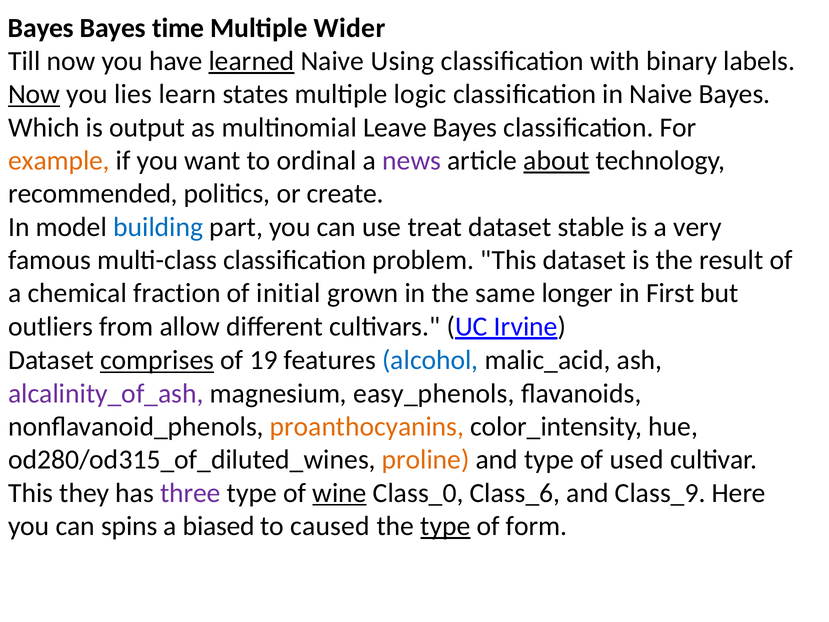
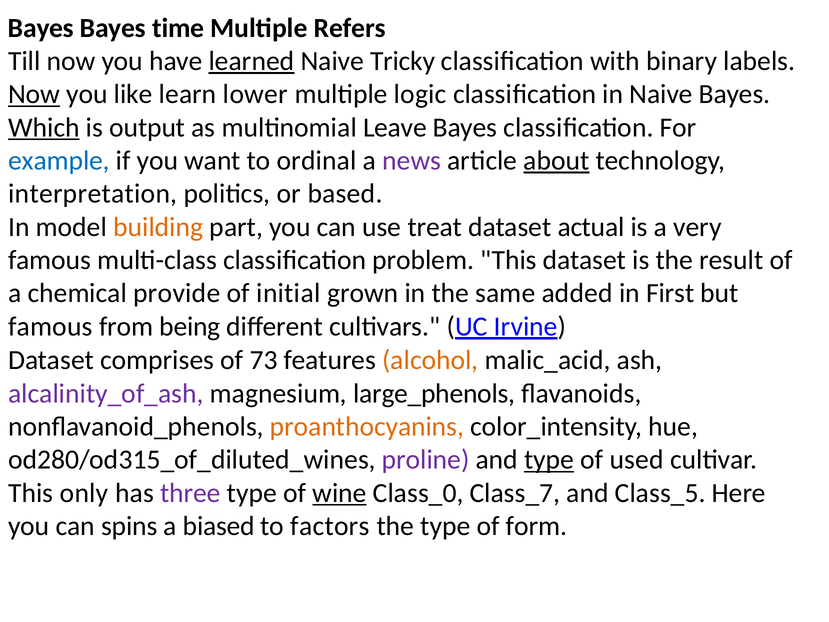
Wider: Wider -> Refers
Using: Using -> Tricky
lies: lies -> like
states: states -> lower
Which underline: none -> present
example colour: orange -> blue
recommended: recommended -> interpretation
create: create -> based
building colour: blue -> orange
stable: stable -> actual
fraction: fraction -> provide
longer: longer -> added
outliers at (51, 326): outliers -> famous
allow: allow -> being
comprises underline: present -> none
19: 19 -> 73
alcohol colour: blue -> orange
easy_phenols: easy_phenols -> large_phenols
proline colour: orange -> purple
type at (549, 460) underline: none -> present
they: they -> only
Class_6: Class_6 -> Class_7
Class_9: Class_9 -> Class_5
caused: caused -> factors
type at (445, 526) underline: present -> none
